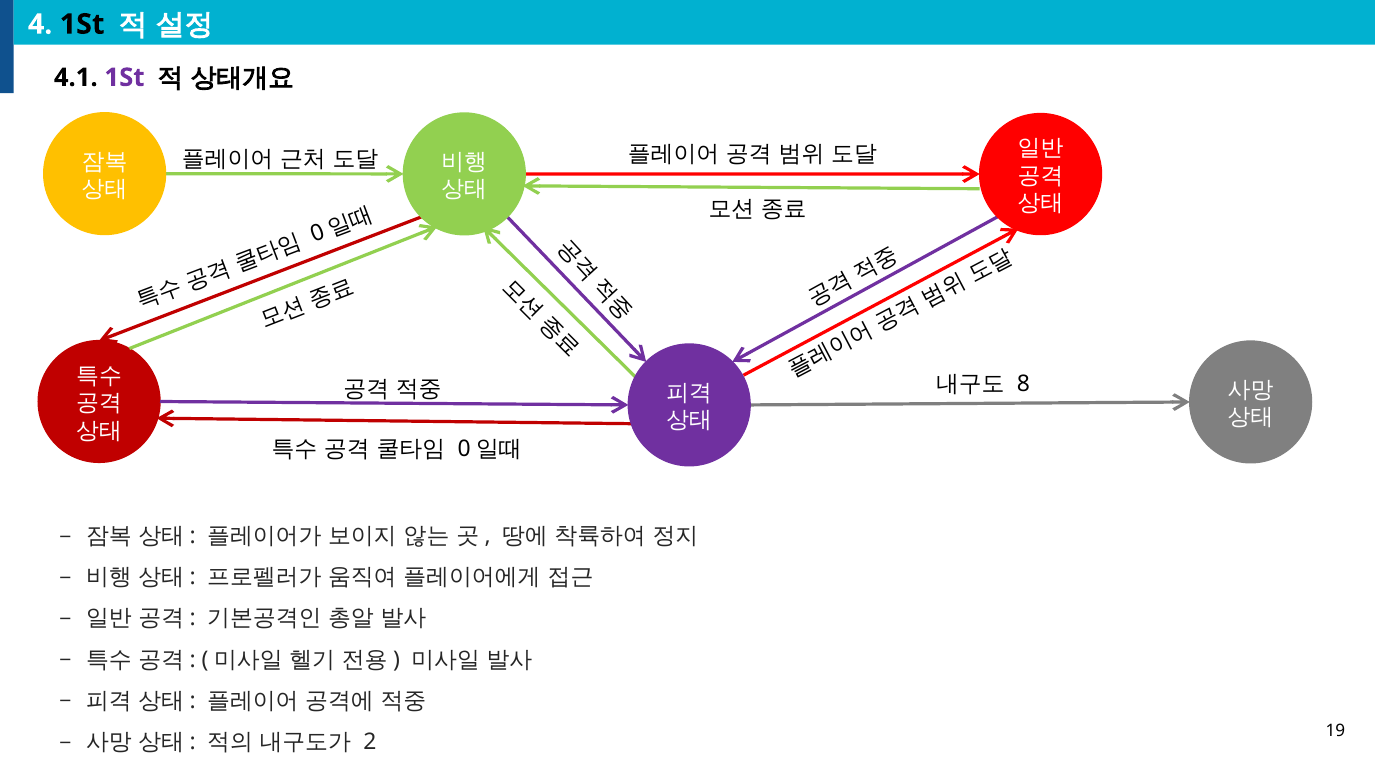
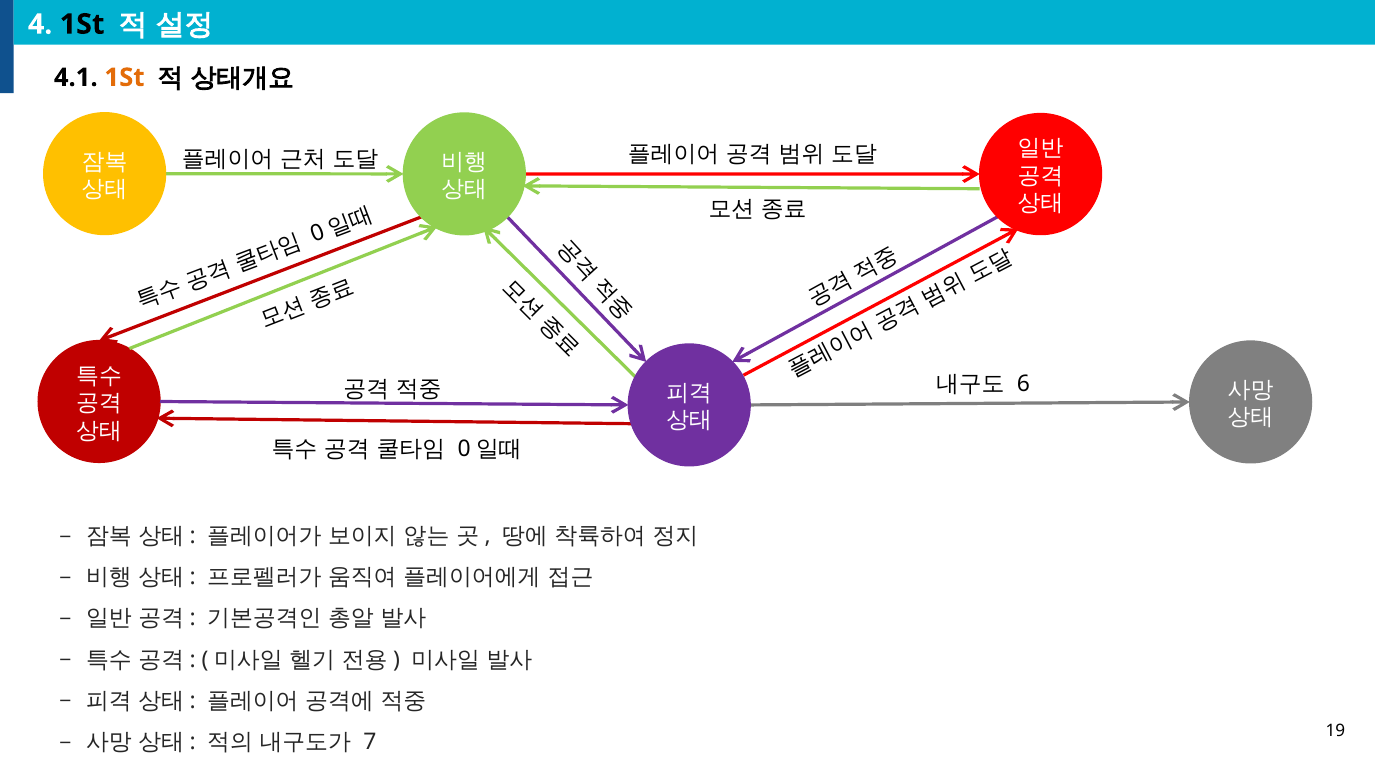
1St at (124, 78) colour: purple -> orange
8: 8 -> 6
2: 2 -> 7
